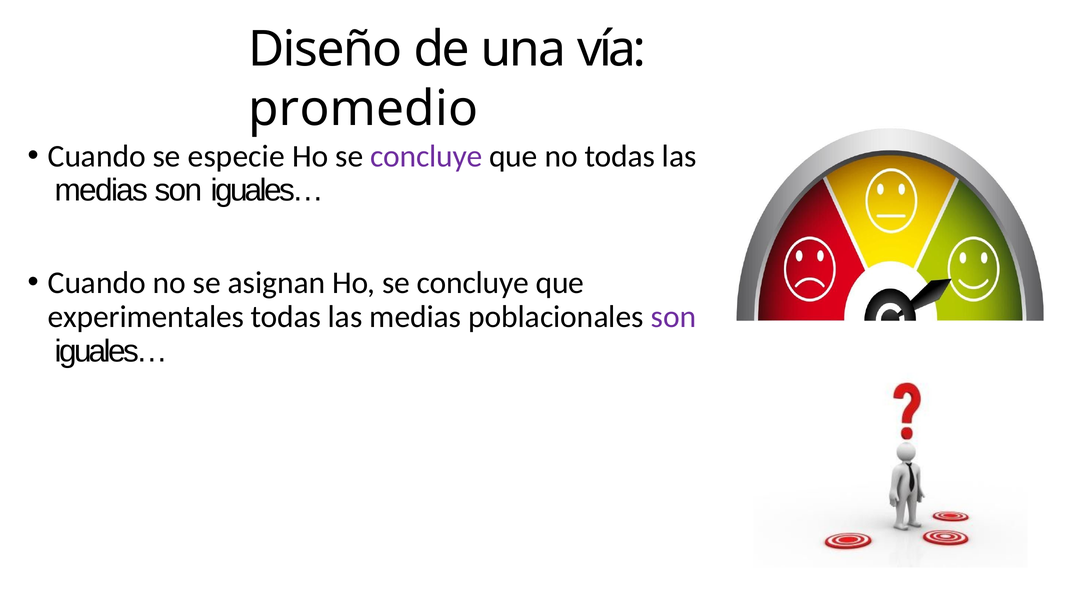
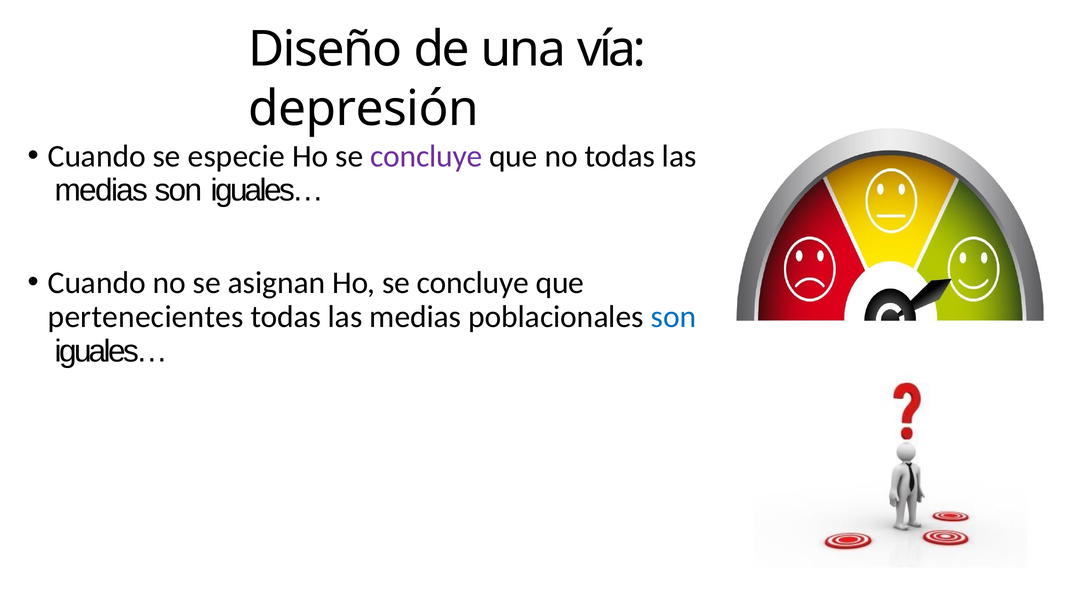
promedio: promedio -> depresión
experimentales: experimentales -> pertenecientes
son at (673, 317) colour: purple -> blue
